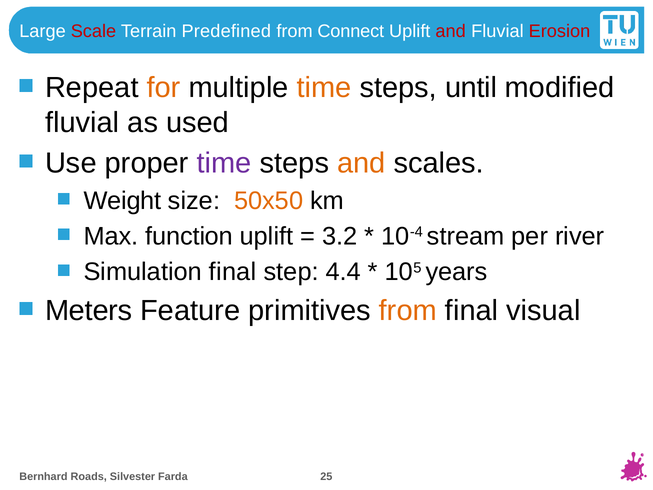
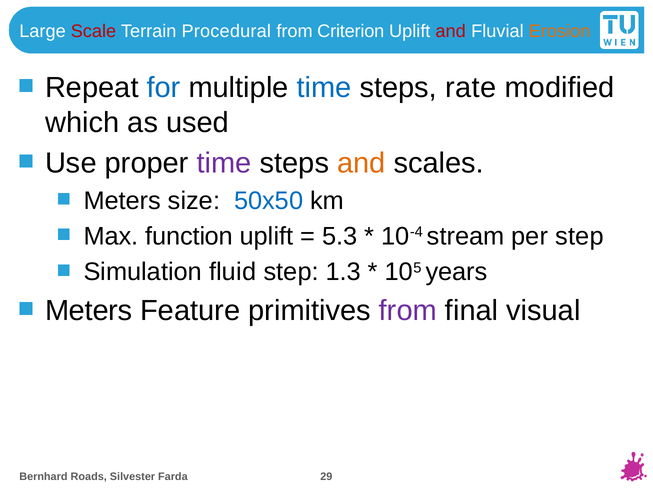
Predefined: Predefined -> Procedural
Connect: Connect -> Criterion
Erosion colour: red -> orange
for colour: orange -> blue
time at (324, 88) colour: orange -> blue
until: until -> rate
ﬂuvial at (82, 122): ﬂuvial -> which
Weight at (122, 201): Weight -> Meters
50x50 colour: orange -> blue
3.2: 3.2 -> 5.3
per river: river -> step
Simulation final: final -> ﬂuid
4.4: 4.4 -> 1.3
from at (408, 310) colour: orange -> purple
25: 25 -> 29
